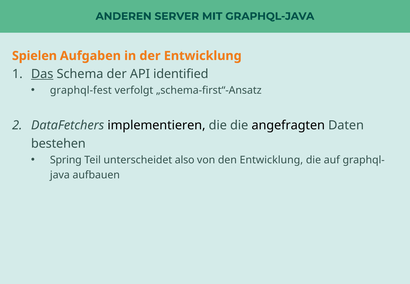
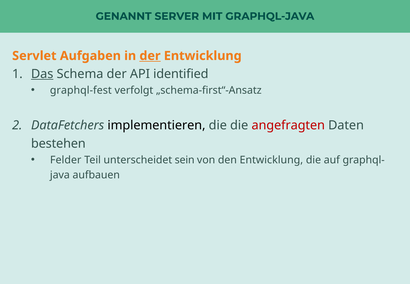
ANDEREN: ANDEREN -> GENANNT
Spielen: Spielen -> Servlet
der at (150, 56) underline: none -> present
angefragten colour: black -> red
Spring: Spring -> Felder
also: also -> sein
